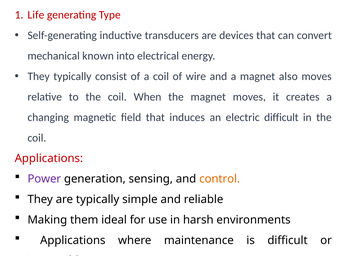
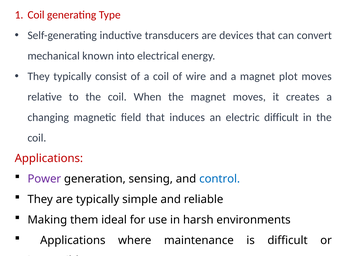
Life at (36, 15): Life -> Coil
also: also -> plot
control colour: orange -> blue
